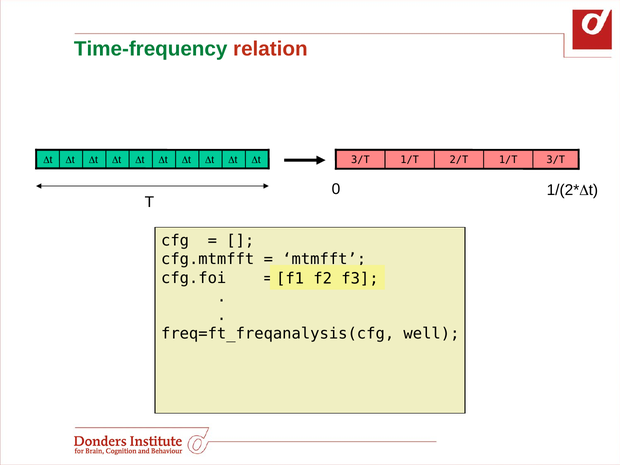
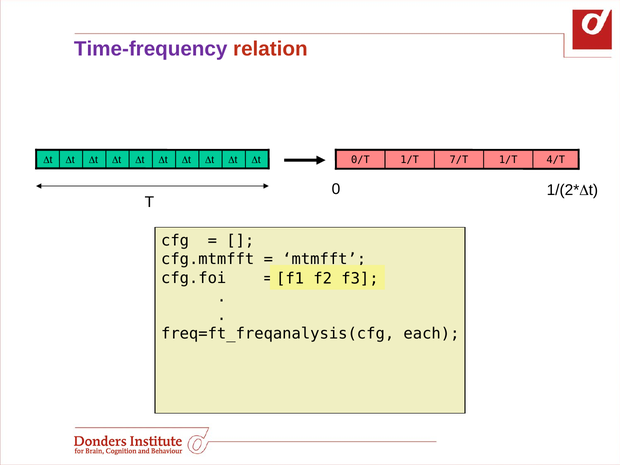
Time-frequency colour: green -> purple
2/T: 2/T -> 7/T
3/T at (556, 160): 3/T -> 4/T
3/T at (360, 160): 3/T -> 0/T
well: well -> each
